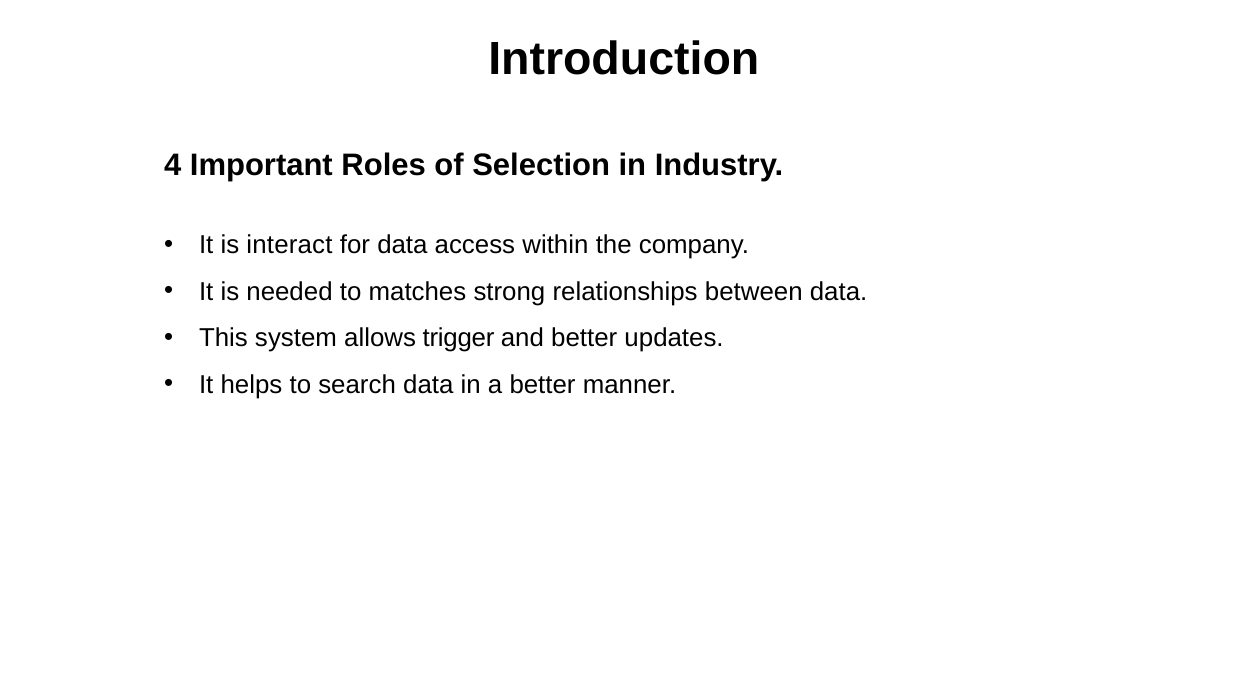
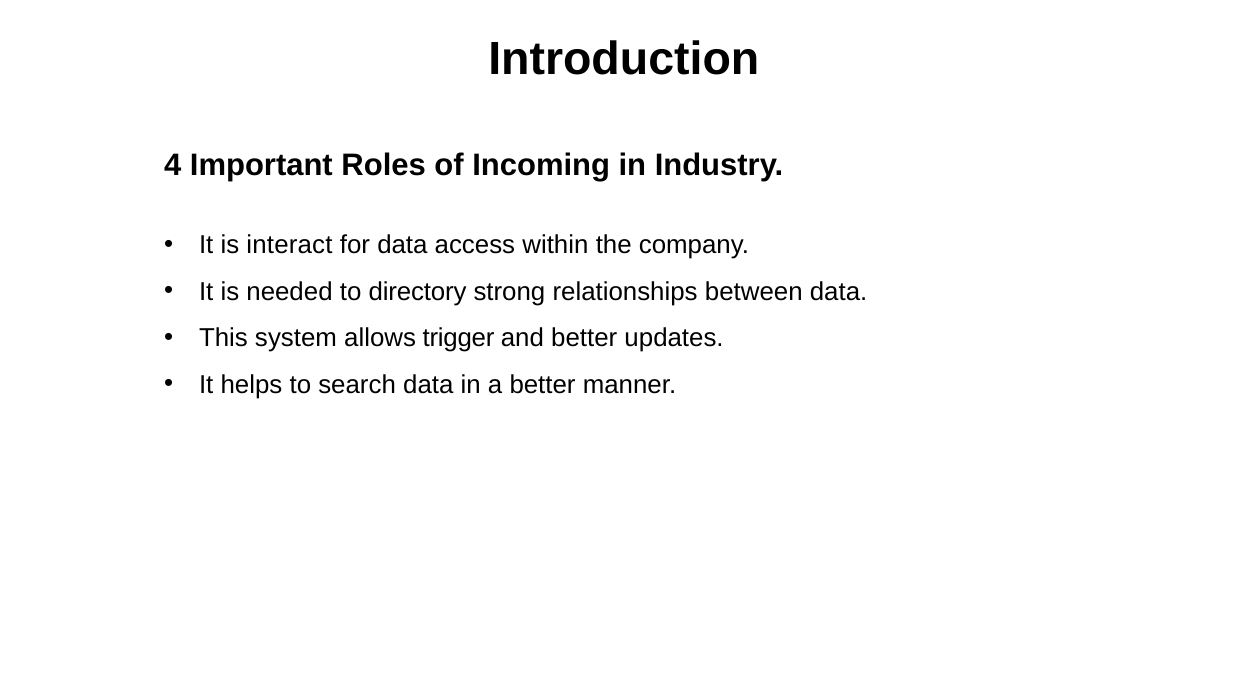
Selection: Selection -> Incoming
matches: matches -> directory
